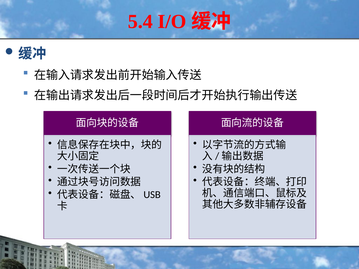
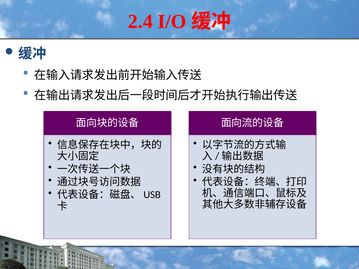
5.4: 5.4 -> 2.4
